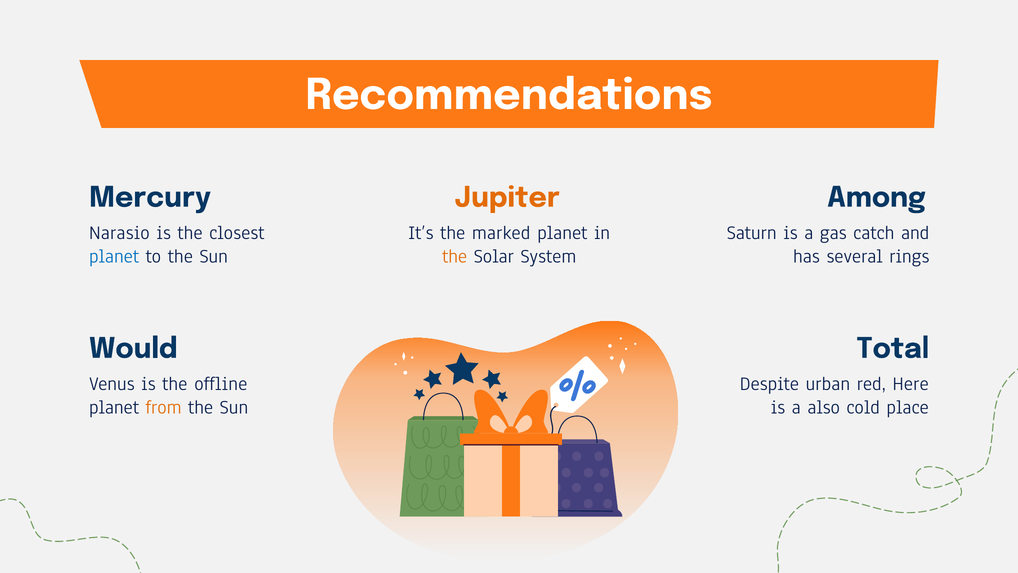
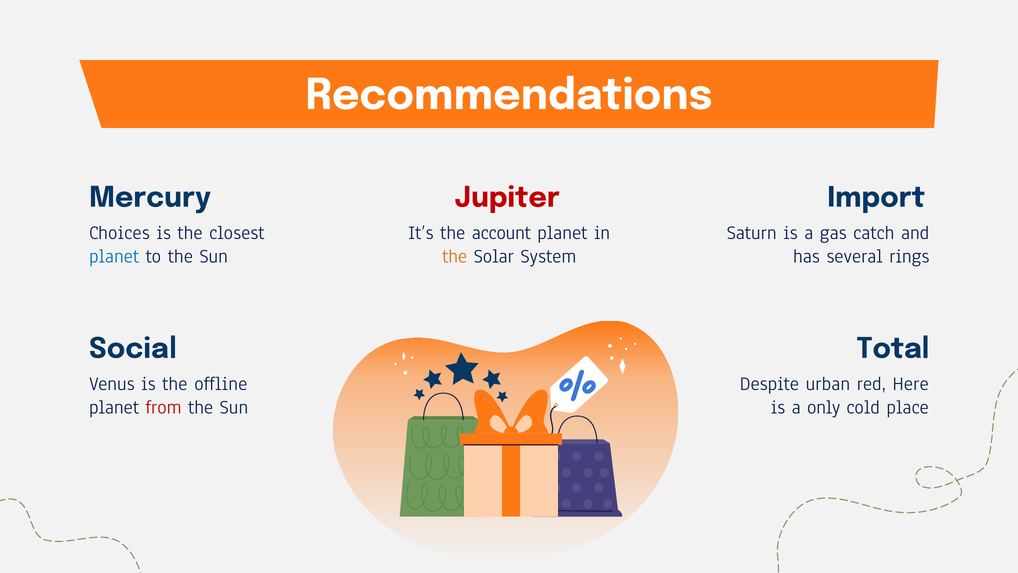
Jupiter colour: orange -> red
Among: Among -> Import
Narasio: Narasio -> Choices
marked: marked -> account
Would: Would -> Social
from colour: orange -> red
also: also -> only
